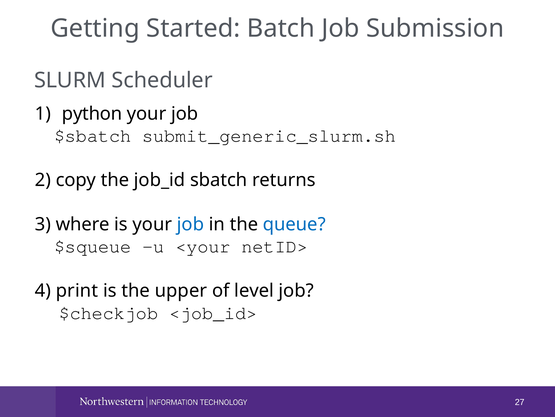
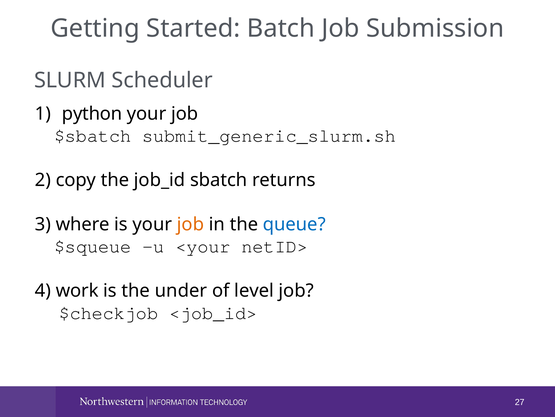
job at (190, 224) colour: blue -> orange
print: print -> work
upper: upper -> under
